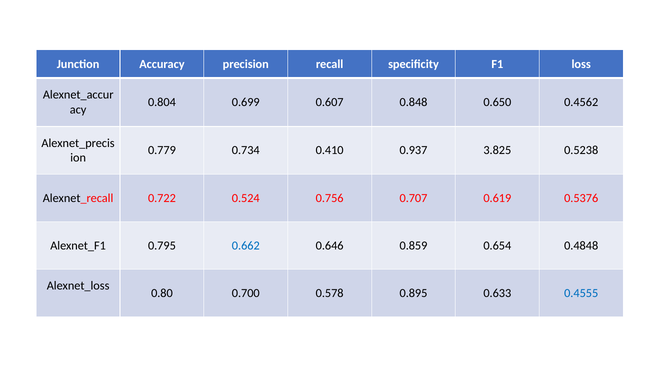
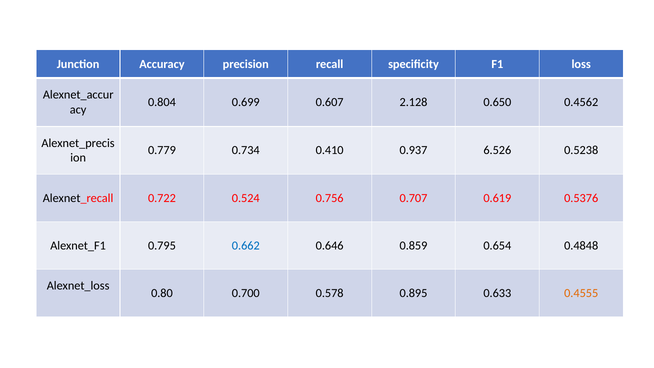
0.848: 0.848 -> 2.128
3.825: 3.825 -> 6.526
0.4555 colour: blue -> orange
